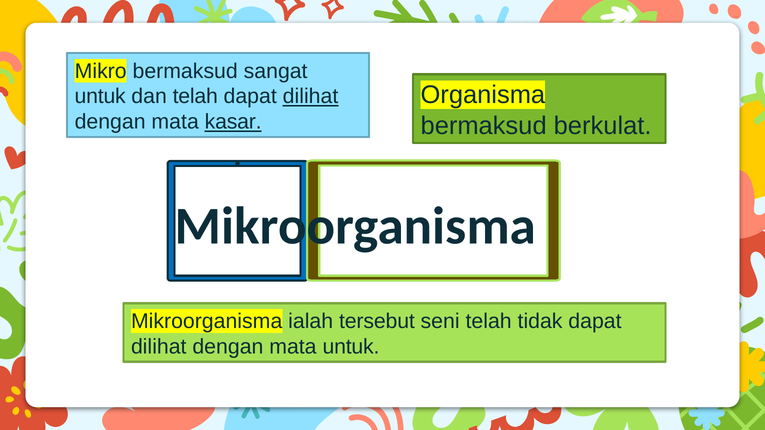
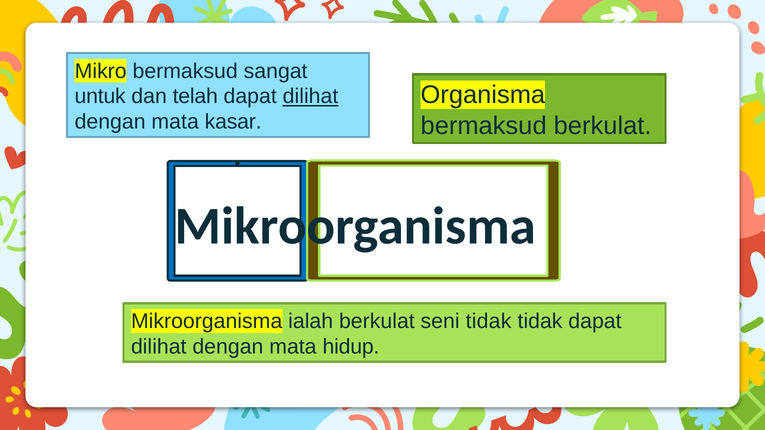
kasar underline: present -> none
ialah tersebut: tersebut -> berkulat
seni telah: telah -> tidak
mata untuk: untuk -> hidup
